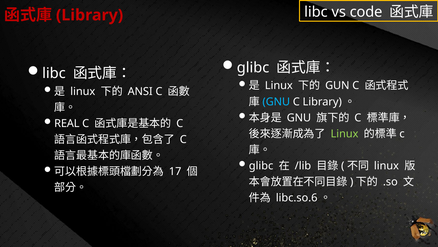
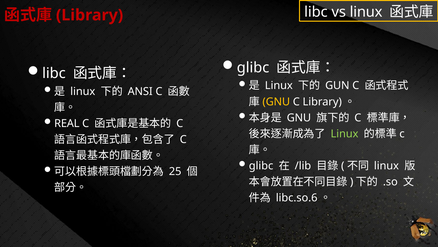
vs code: code -> linux
GNU at (276, 101) colour: light blue -> yellow
17: 17 -> 25
